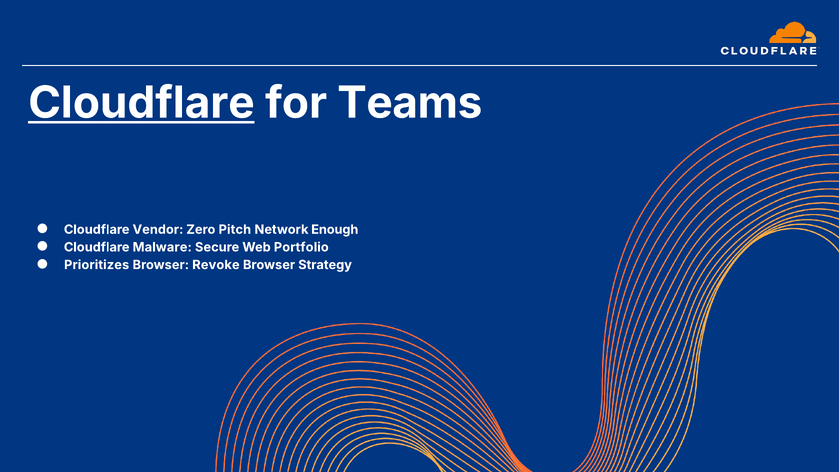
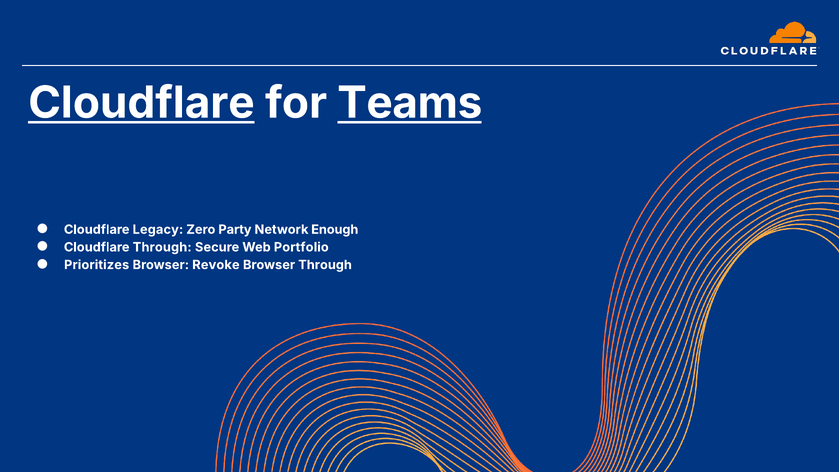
Teams underline: none -> present
Vendor: Vendor -> Legacy
Pitch: Pitch -> Party
Cloudflare Malware: Malware -> Through
Browser Strategy: Strategy -> Through
